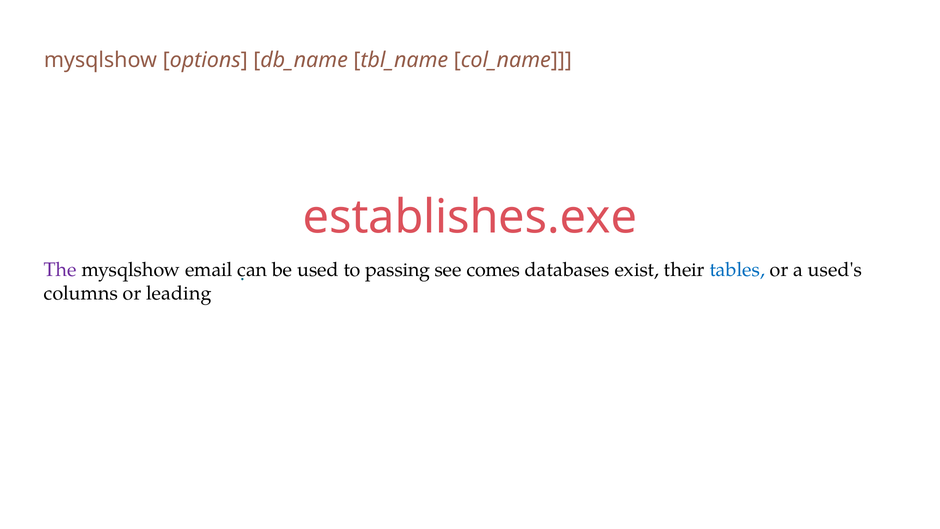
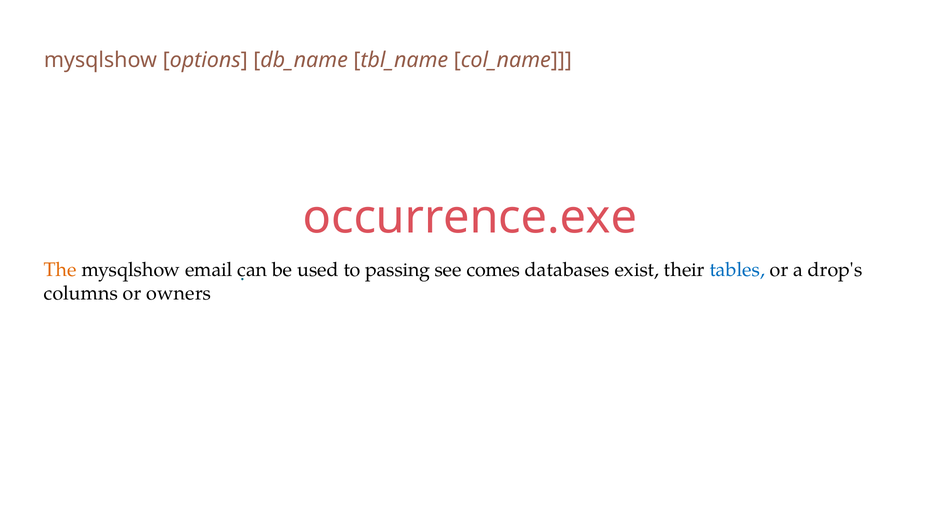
establishes.exe: establishes.exe -> occurrence.exe
The colour: purple -> orange
used's: used's -> drop's
leading: leading -> owners
